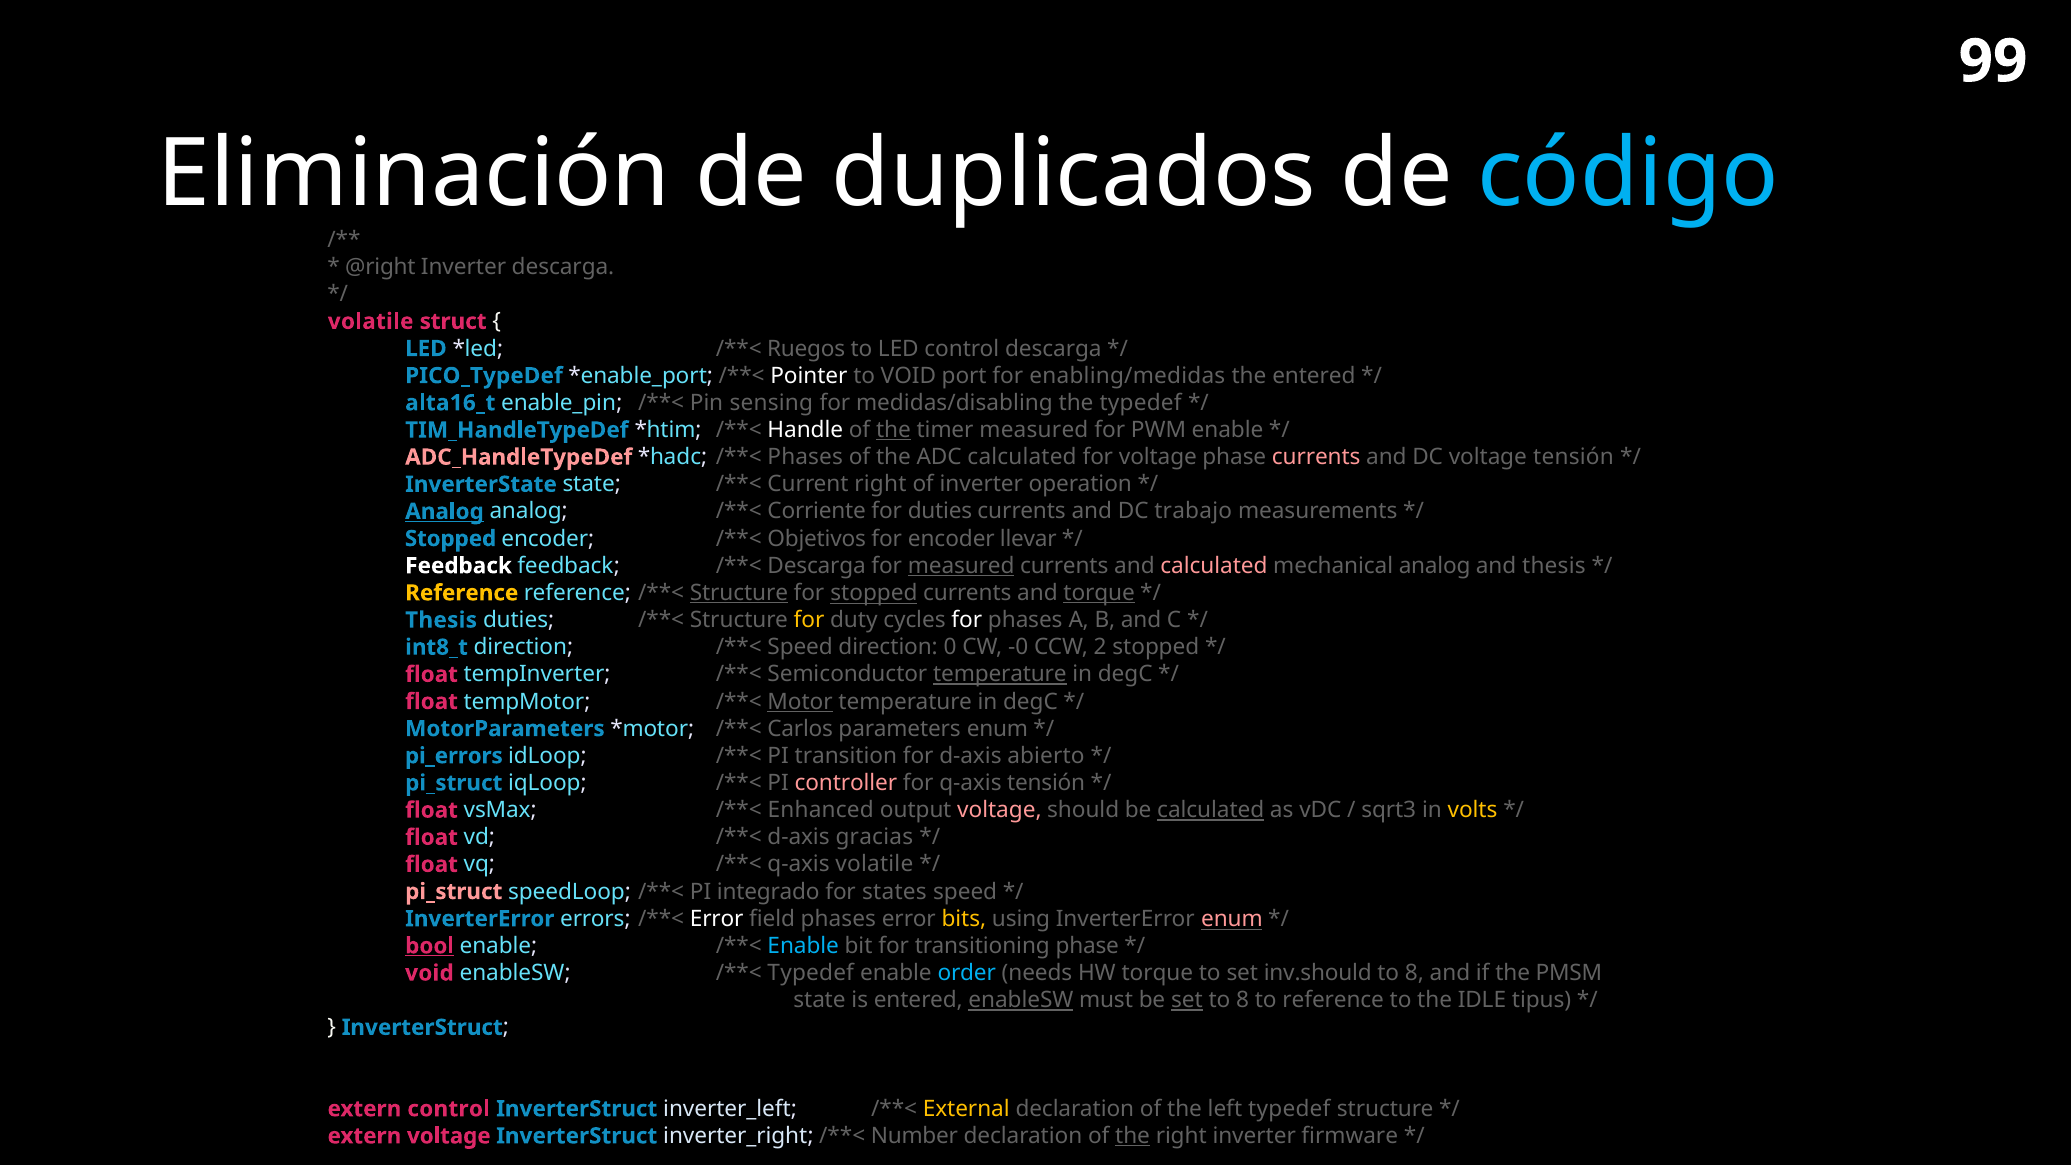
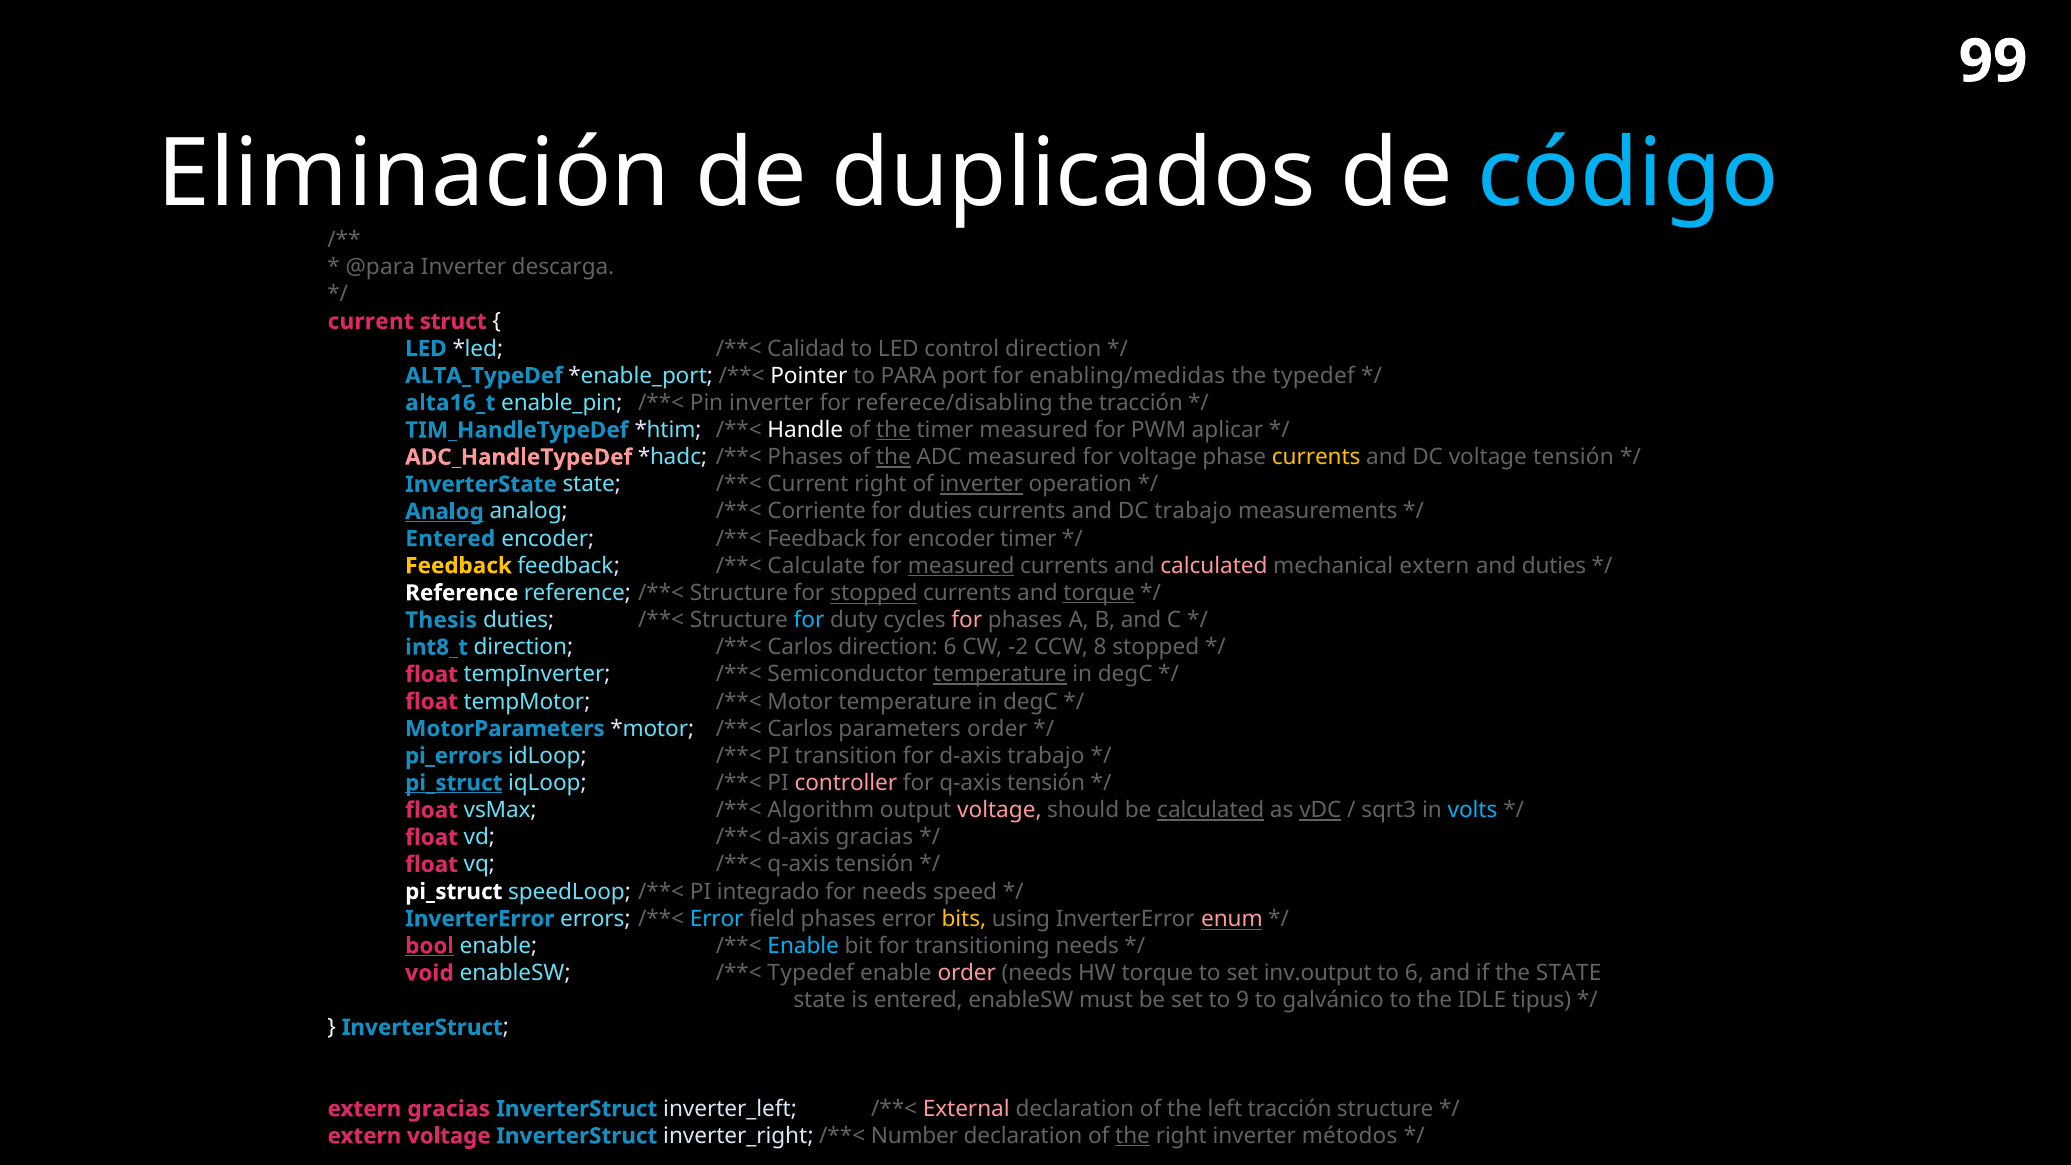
@right: @right -> @para
volatile at (371, 321): volatile -> current
Ruegos: Ruegos -> Calidad
control descarga: descarga -> direction
PICO_TypeDef: PICO_TypeDef -> ALTA_TypeDef
to VOID: VOID -> PARA
the entered: entered -> typedef
Pin sensing: sensing -> inverter
medidas/disabling: medidas/disabling -> referece/disabling
the typedef: typedef -> tracción
PWM enable: enable -> aplicar
the at (893, 457) underline: none -> present
ADC calculated: calculated -> measured
currents at (1316, 457) colour: pink -> yellow
inverter at (981, 484) underline: none -> present
Stopped at (450, 539): Stopped -> Entered
Objetivos at (817, 539): Objetivos -> Feedback
encoder llevar: llevar -> timer
Feedback at (458, 566) colour: white -> yellow
Descarga at (817, 566): Descarga -> Calculate
mechanical analog: analog -> extern
and thesis: thesis -> duties
Reference at (462, 593) colour: yellow -> white
Structure at (739, 593) underline: present -> none
for at (809, 620) colour: yellow -> light blue
for at (967, 620) colour: white -> pink
Speed at (800, 647): Speed -> Carlos
direction 0: 0 -> 6
-0: -0 -> -2
2: 2 -> 8
Motor underline: present -> none
parameters enum: enum -> order
d-axis abierto: abierto -> trabajo
pi_struct at (454, 783) underline: none -> present
Enhanced: Enhanced -> Algorithm
vDC underline: none -> present
volts colour: yellow -> light blue
volatile at (874, 864): volatile -> tensión
pi_struct at (454, 892) colour: pink -> white
for states: states -> needs
Error at (717, 919) colour: white -> light blue
transitioning phase: phase -> needs
order at (967, 973) colour: light blue -> pink
inv.should: inv.should -> inv.output
8 at (1414, 973): 8 -> 6
the PMSM: PMSM -> STATE
enableSW at (1021, 1000) underline: present -> none
set at (1187, 1000) underline: present -> none
8 at (1243, 1000): 8 -> 9
to reference: reference -> galvánico
extern control: control -> gracias
External colour: yellow -> pink
left typedef: typedef -> tracción
firmware: firmware -> métodos
